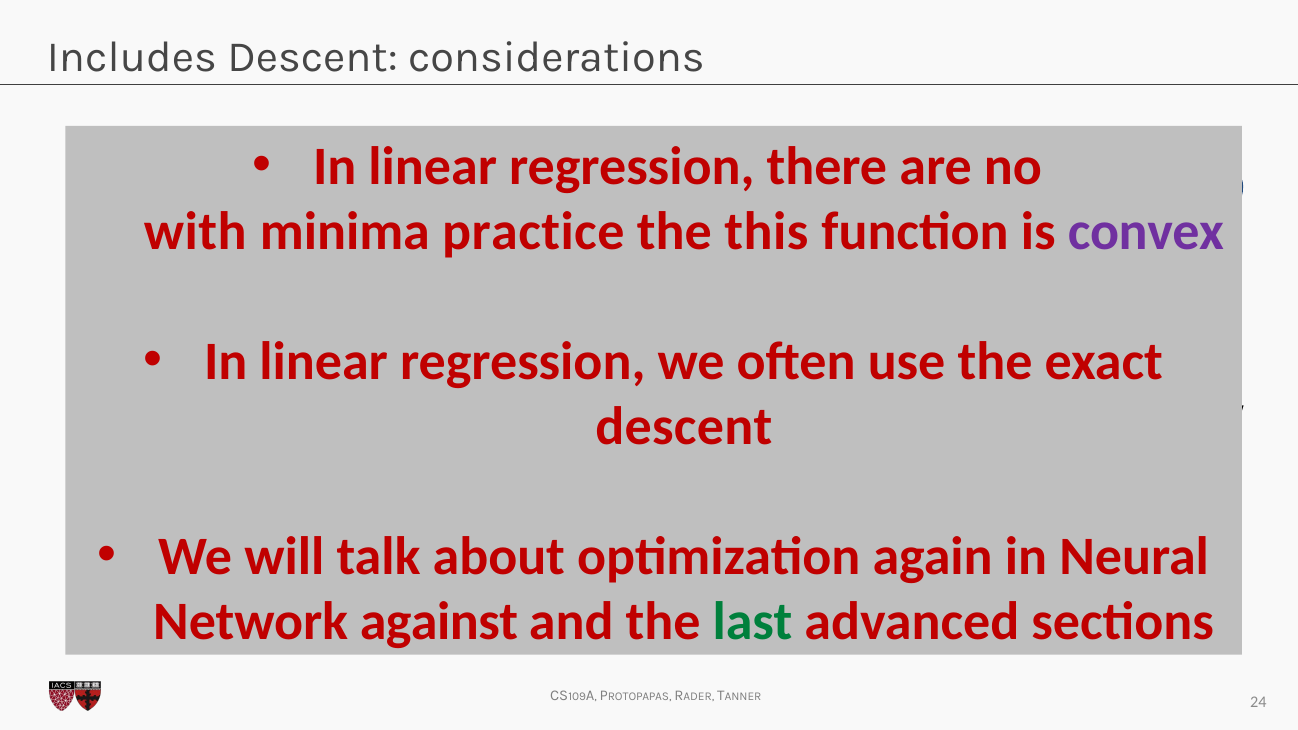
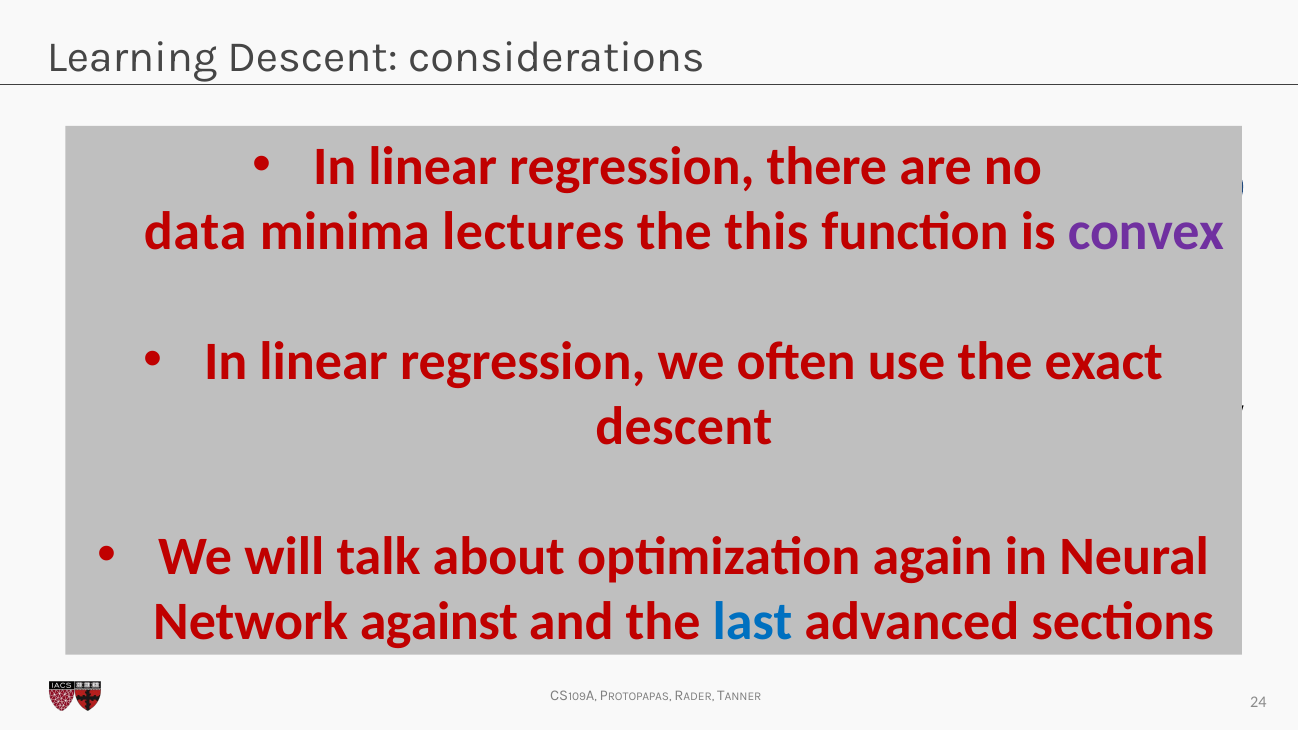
Includes at (132, 57): Includes -> Learning
with: with -> data
minima practice: practice -> lectures
last colour: green -> blue
